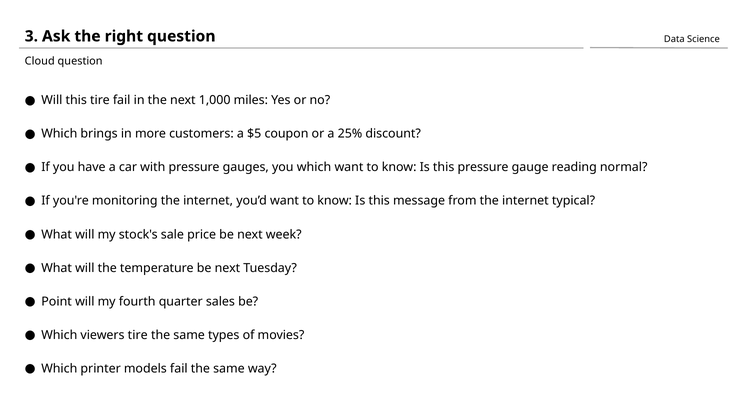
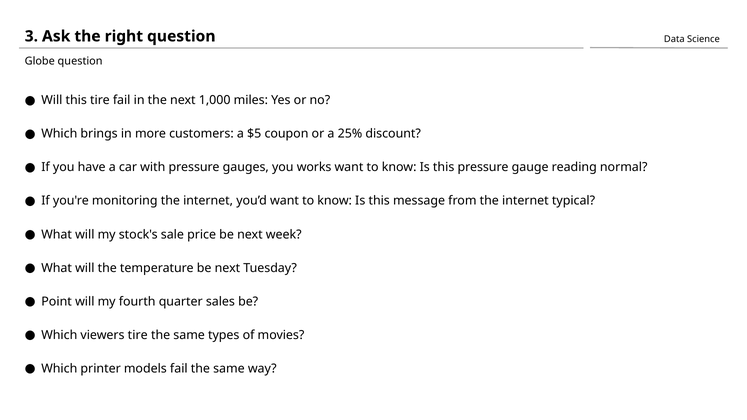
Cloud: Cloud -> Globe
you which: which -> works
